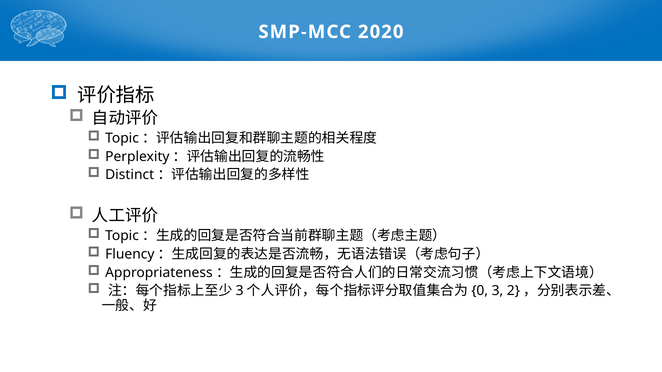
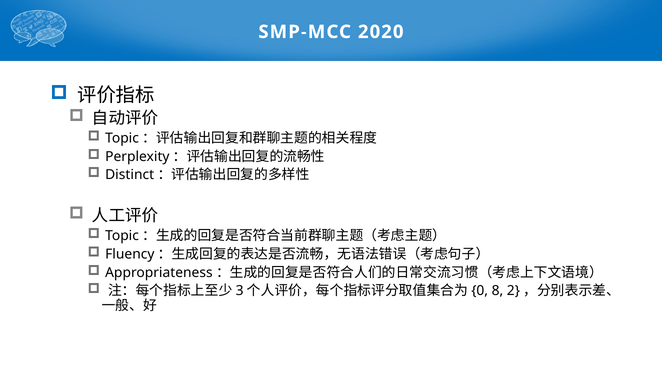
3 at (497, 291): 3 -> 8
